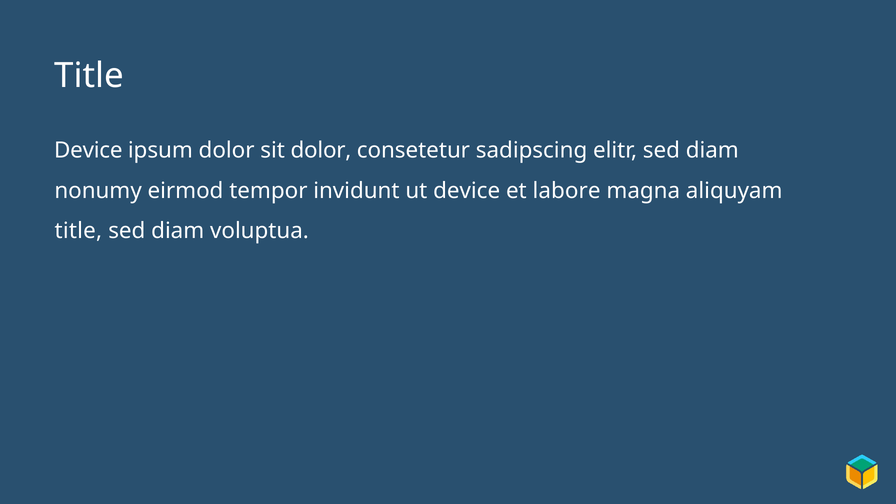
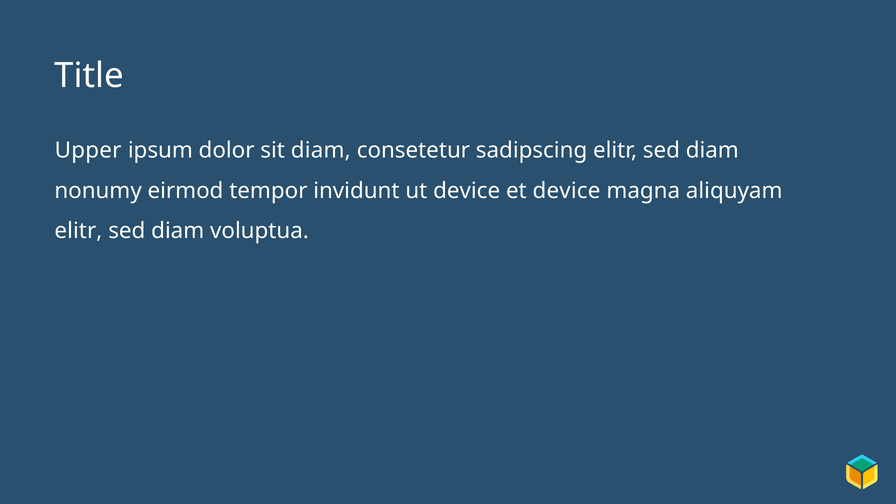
Device at (88, 150): Device -> Upper
sit dolor: dolor -> diam
et labore: labore -> device
title at (78, 231): title -> elitr
